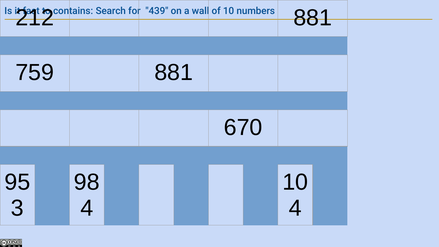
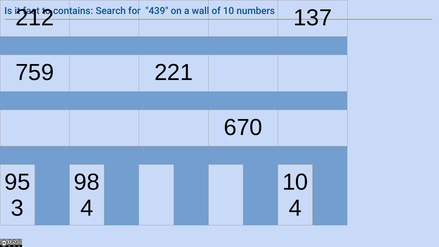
881 at (313, 18): 881 -> 137
759 881: 881 -> 221
